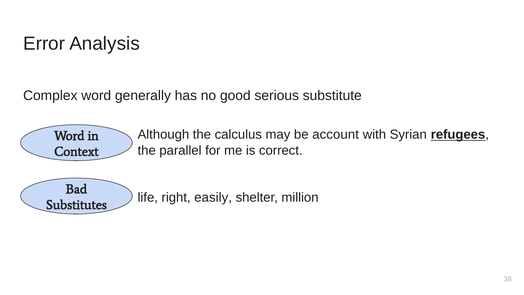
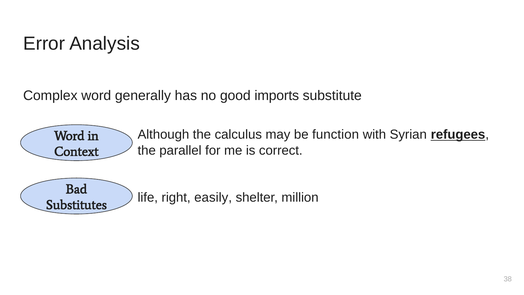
serious: serious -> imports
account: account -> function
